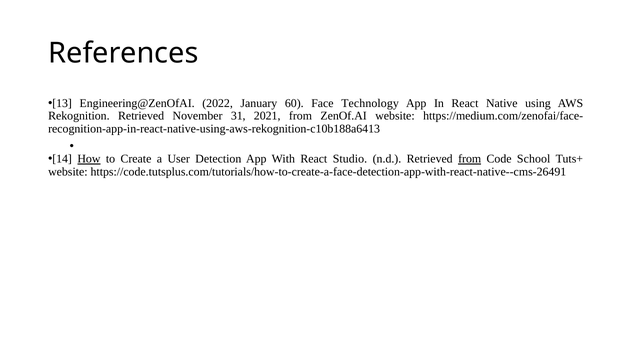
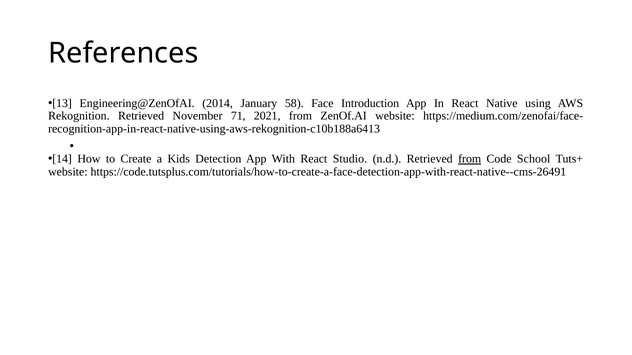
2022: 2022 -> 2014
60: 60 -> 58
Technology: Technology -> Introduction
31: 31 -> 71
How underline: present -> none
User: User -> Kids
